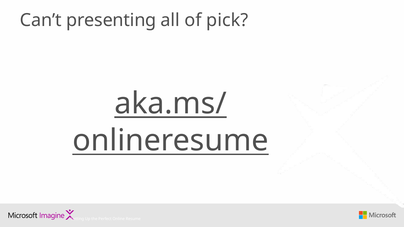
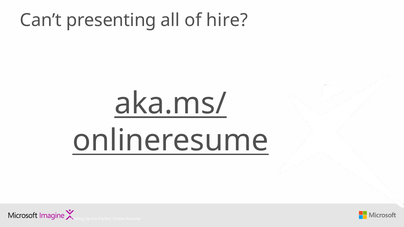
pick: pick -> hire
